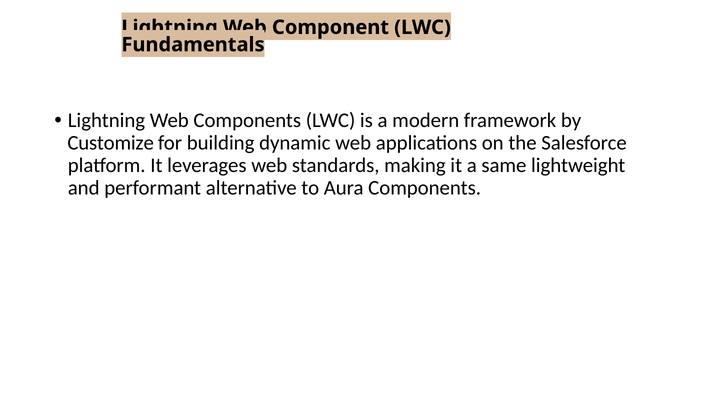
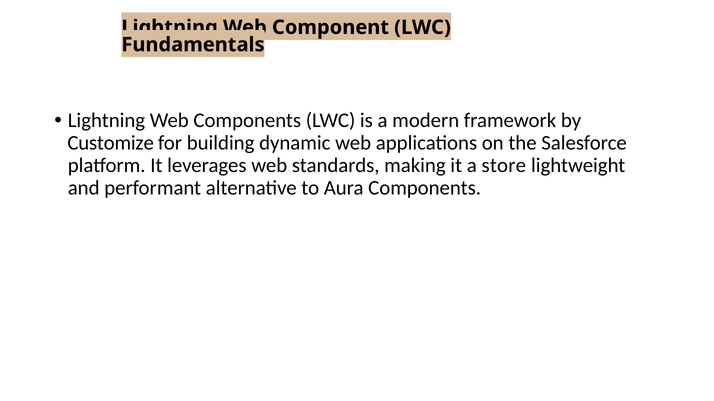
same: same -> store
